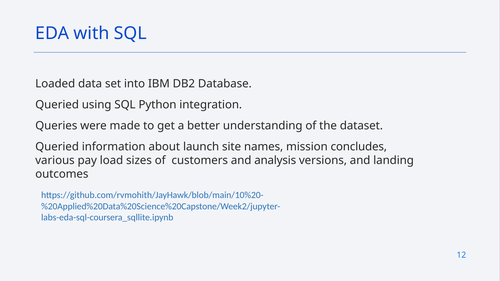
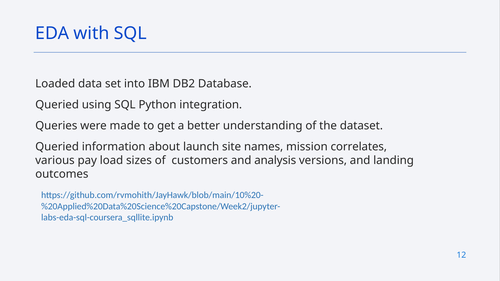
concludes: concludes -> correlates
